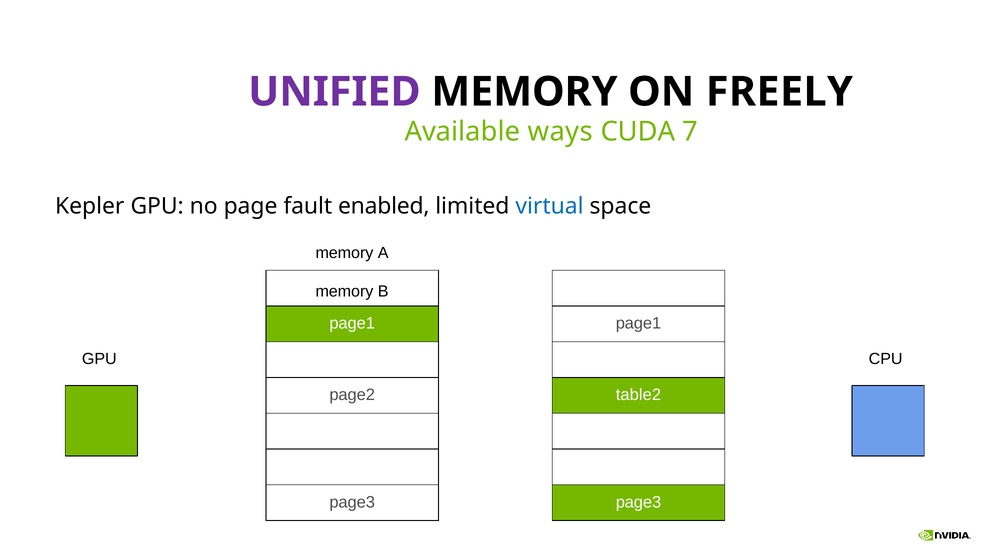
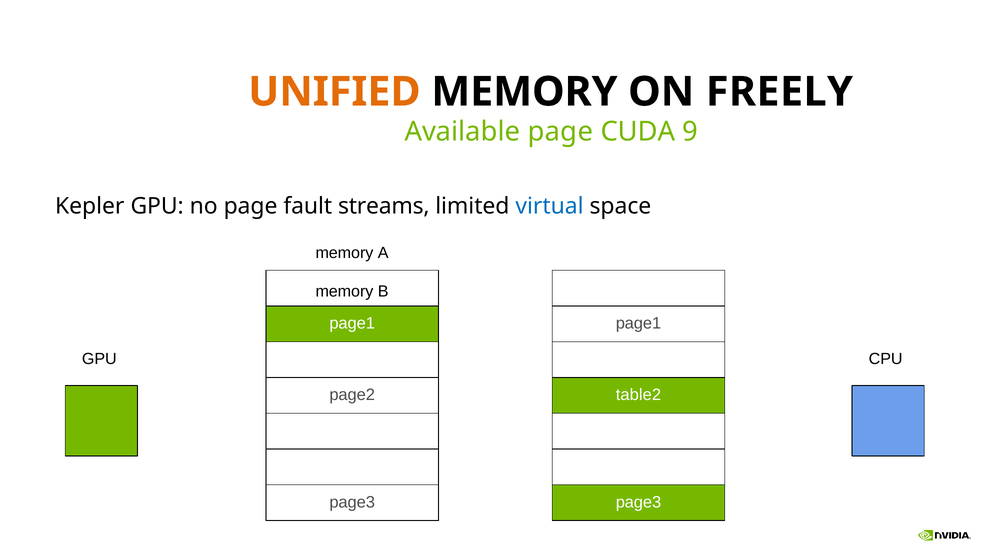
UNIFIED colour: purple -> orange
Available ways: ways -> page
7: 7 -> 9
enabled: enabled -> streams
